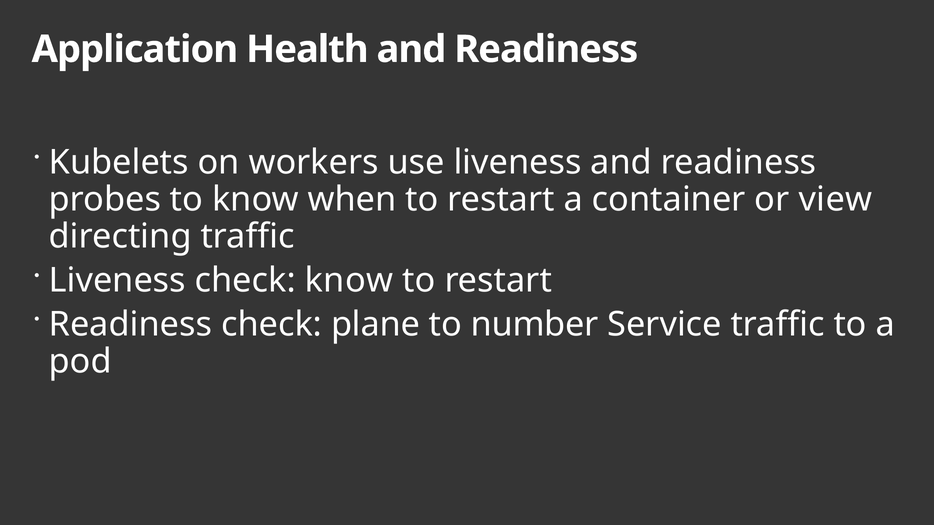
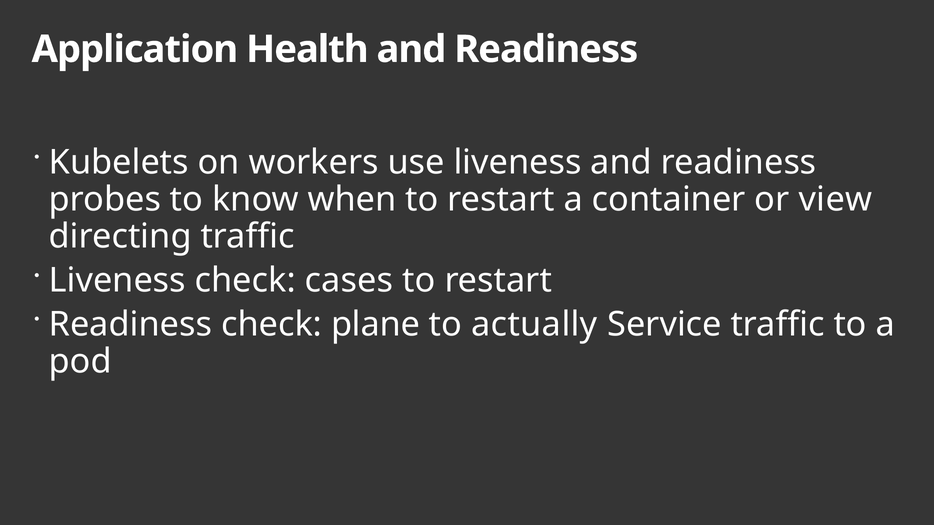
check know: know -> cases
number: number -> actually
